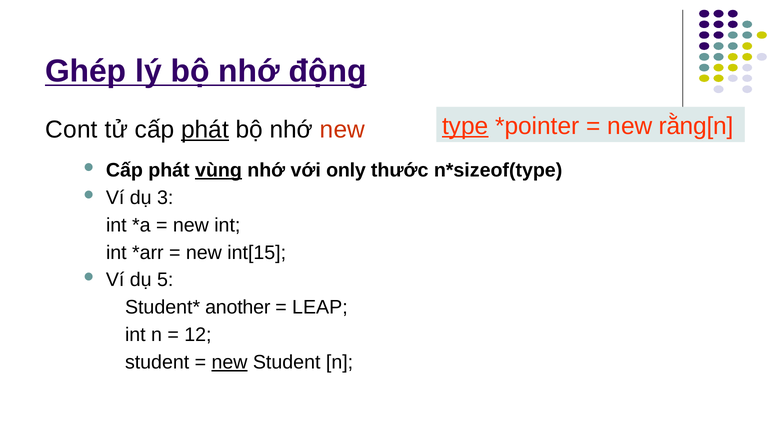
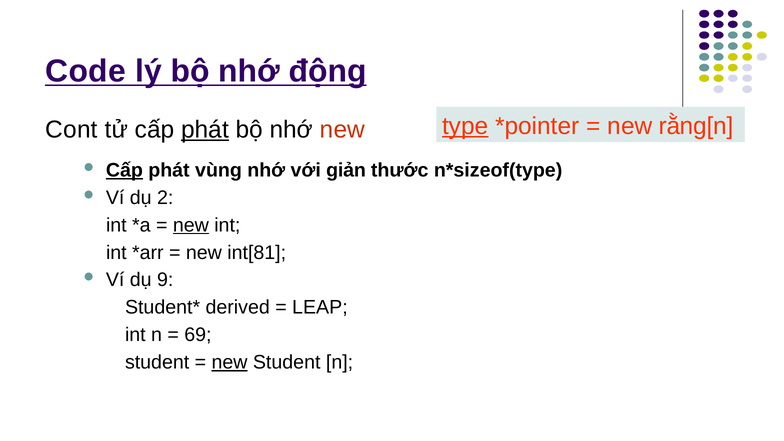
Ghép: Ghép -> Code
Cấp at (124, 170) underline: none -> present
vùng underline: present -> none
only: only -> giản
3: 3 -> 2
new at (191, 225) underline: none -> present
int[15: int[15 -> int[81
5: 5 -> 9
another: another -> derived
12: 12 -> 69
